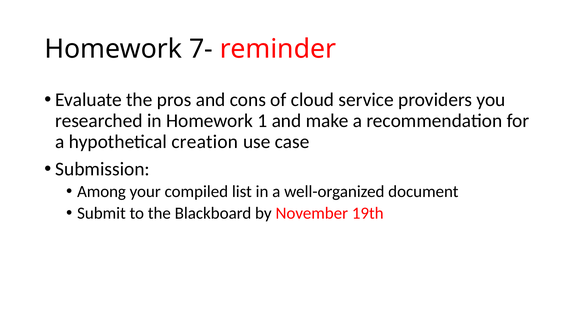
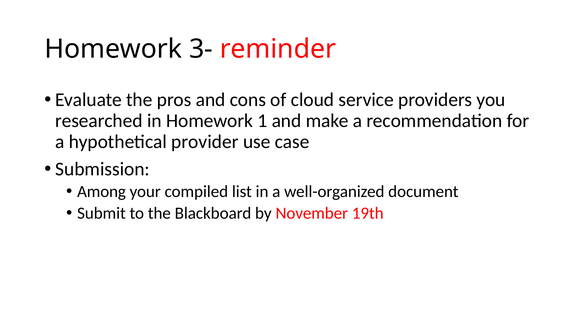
7-: 7- -> 3-
creation: creation -> provider
